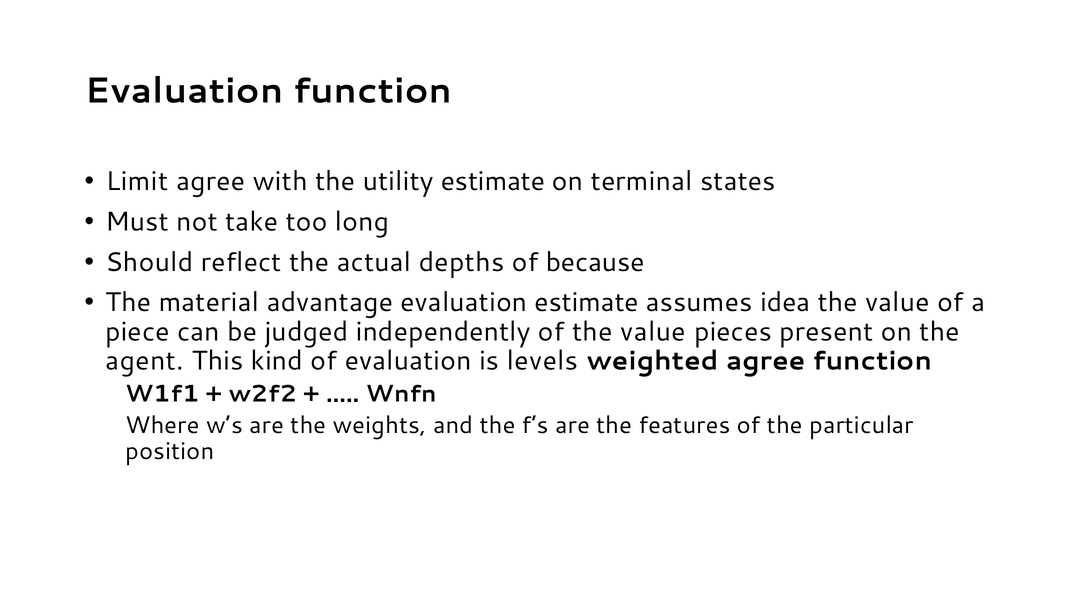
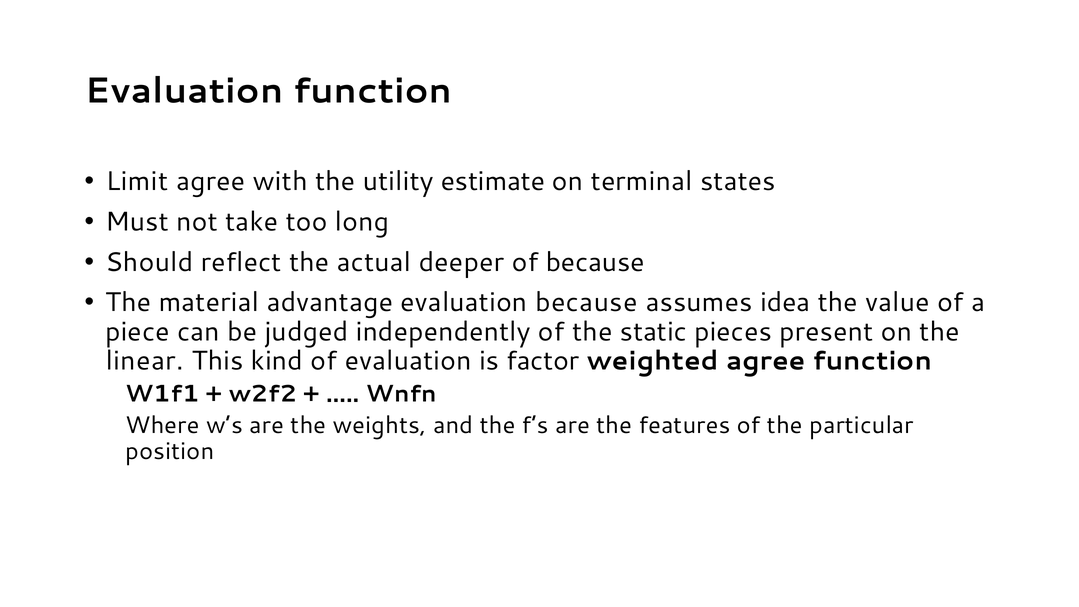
depths: depths -> deeper
evaluation estimate: estimate -> because
of the value: value -> static
agent: agent -> linear
levels: levels -> factor
